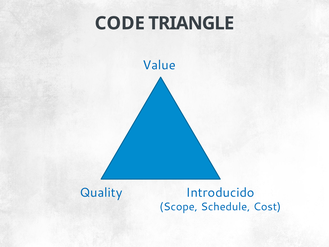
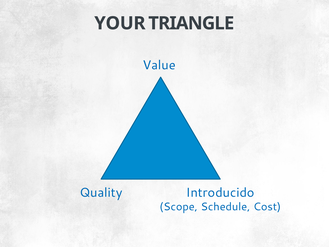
CODE: CODE -> YOUR
